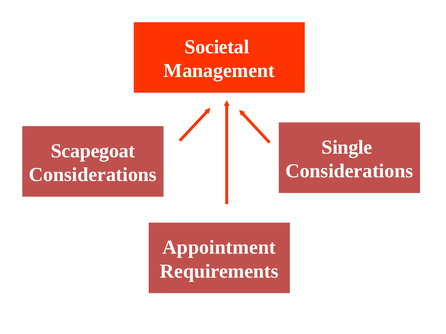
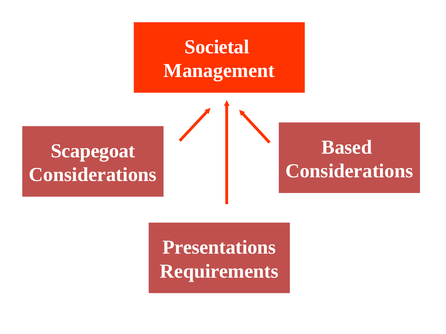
Single: Single -> Based
Appointment: Appointment -> Presentations
